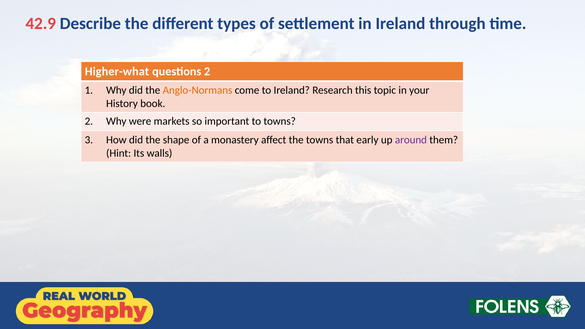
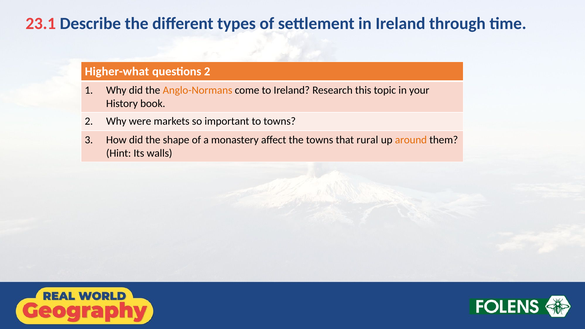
42.9: 42.9 -> 23.1
early: early -> rural
around colour: purple -> orange
